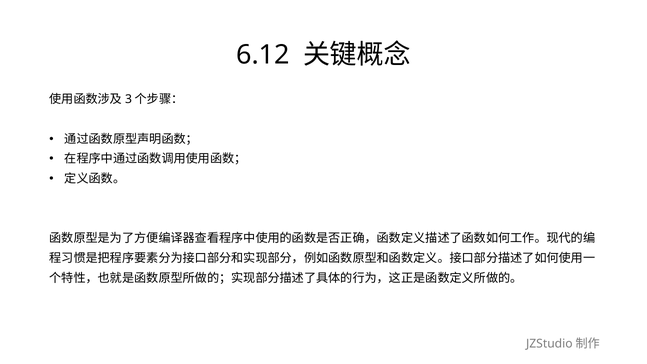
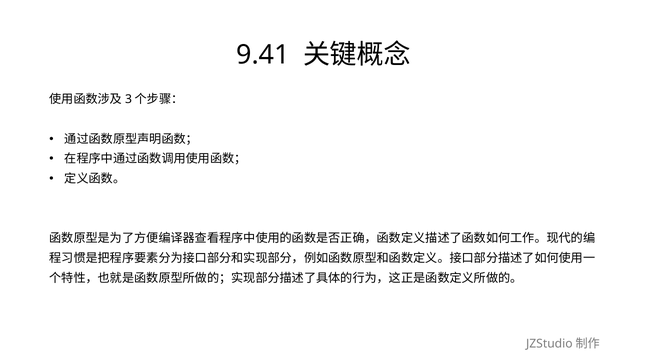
6.12: 6.12 -> 9.41
